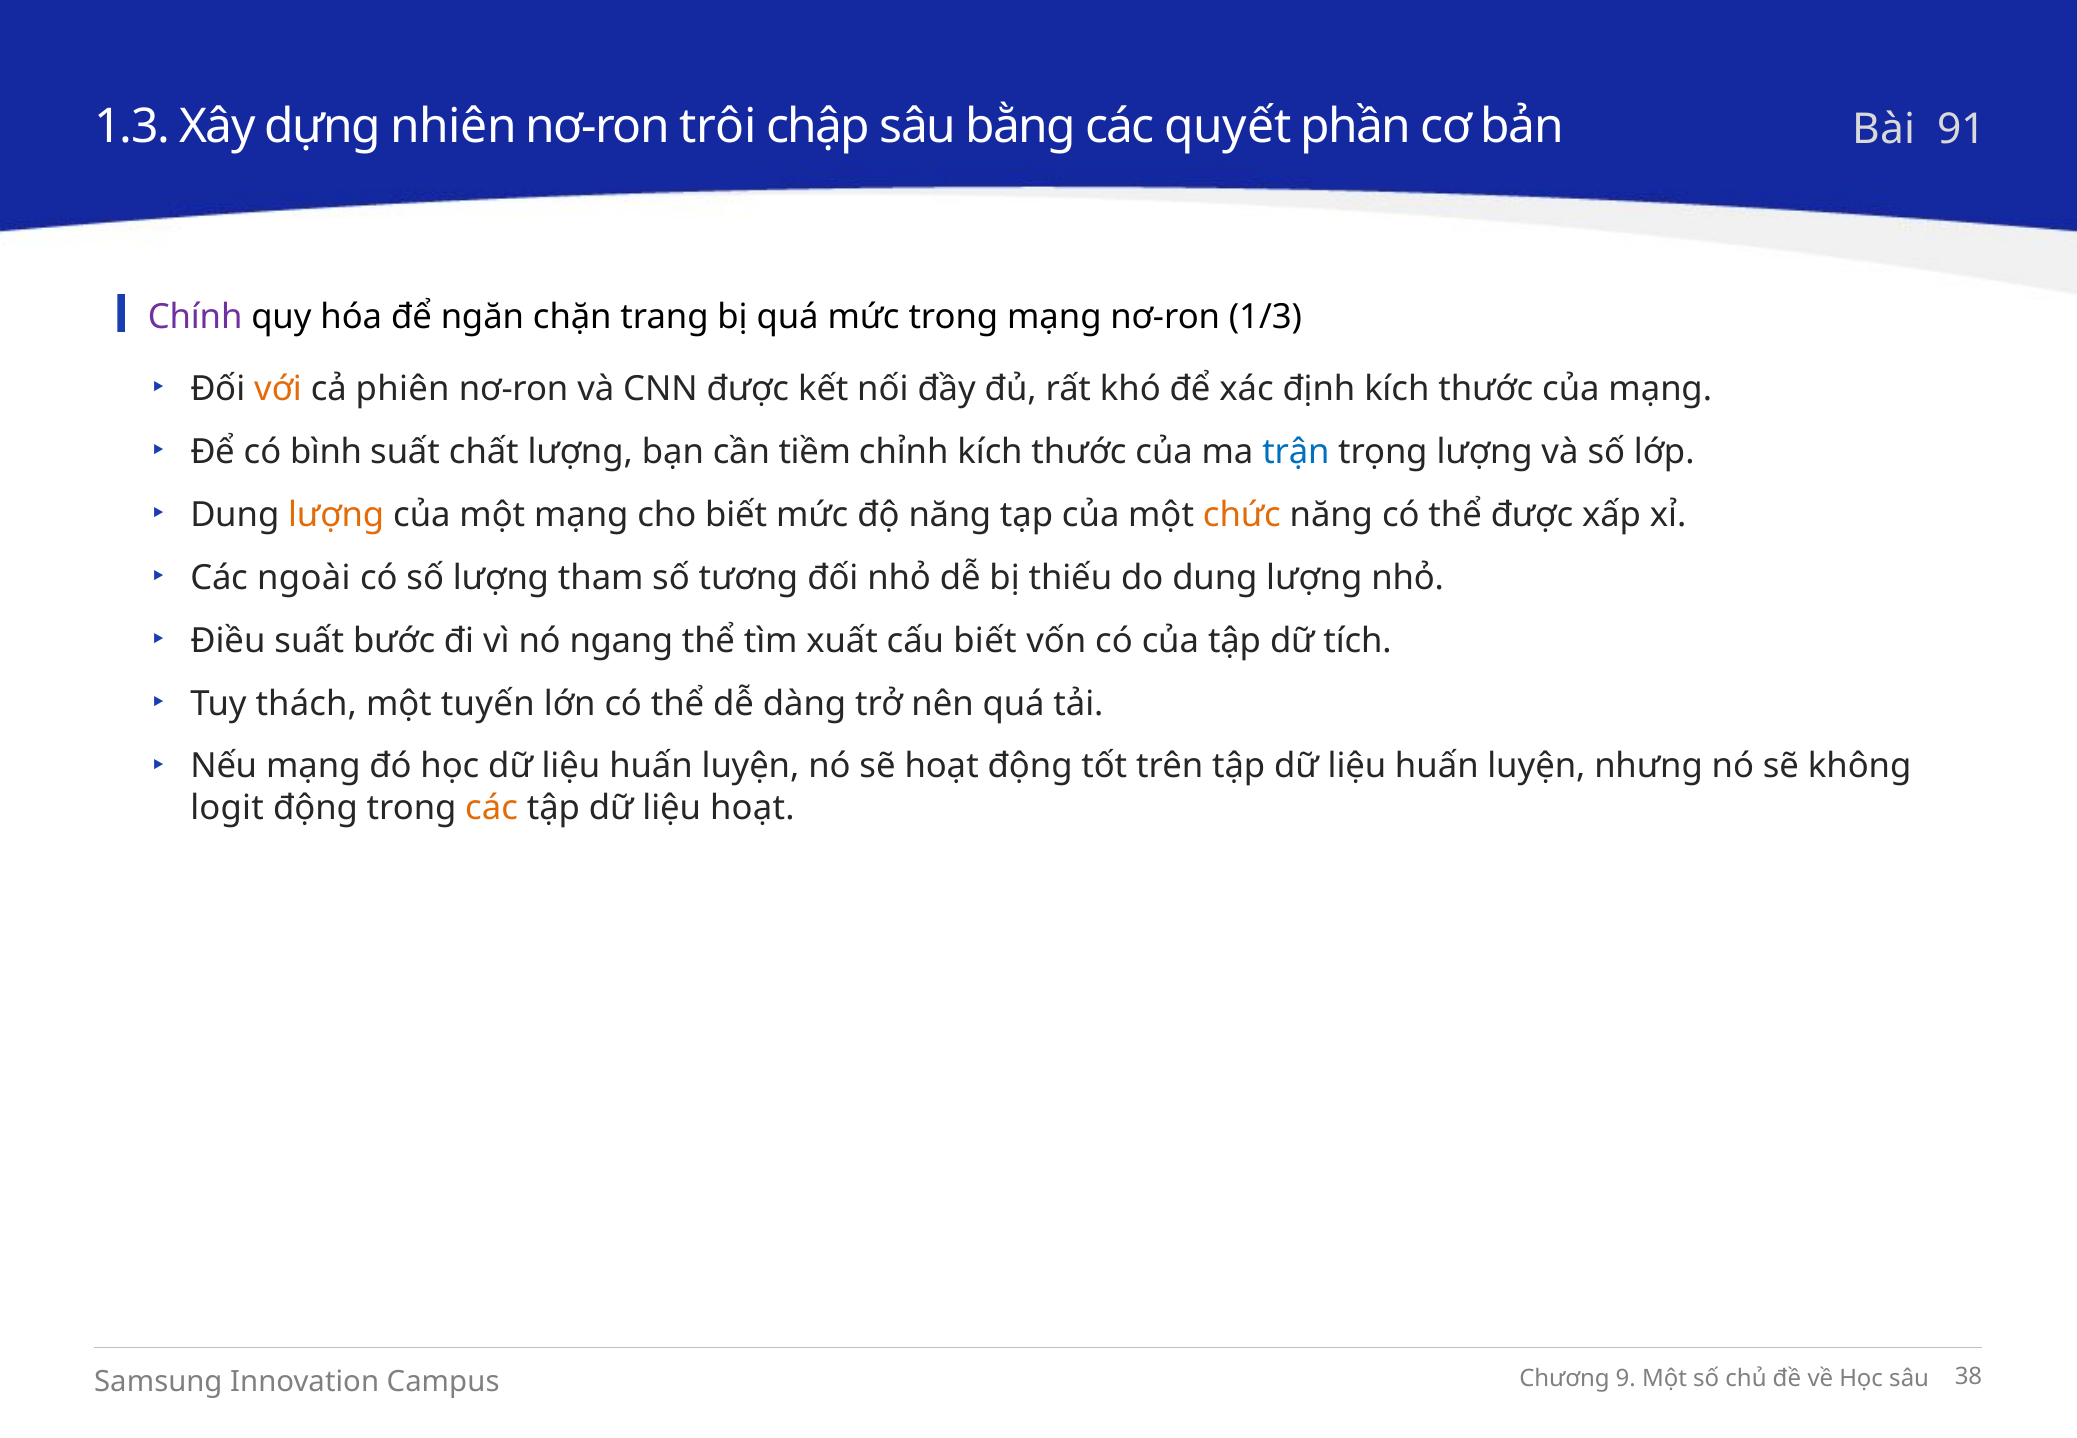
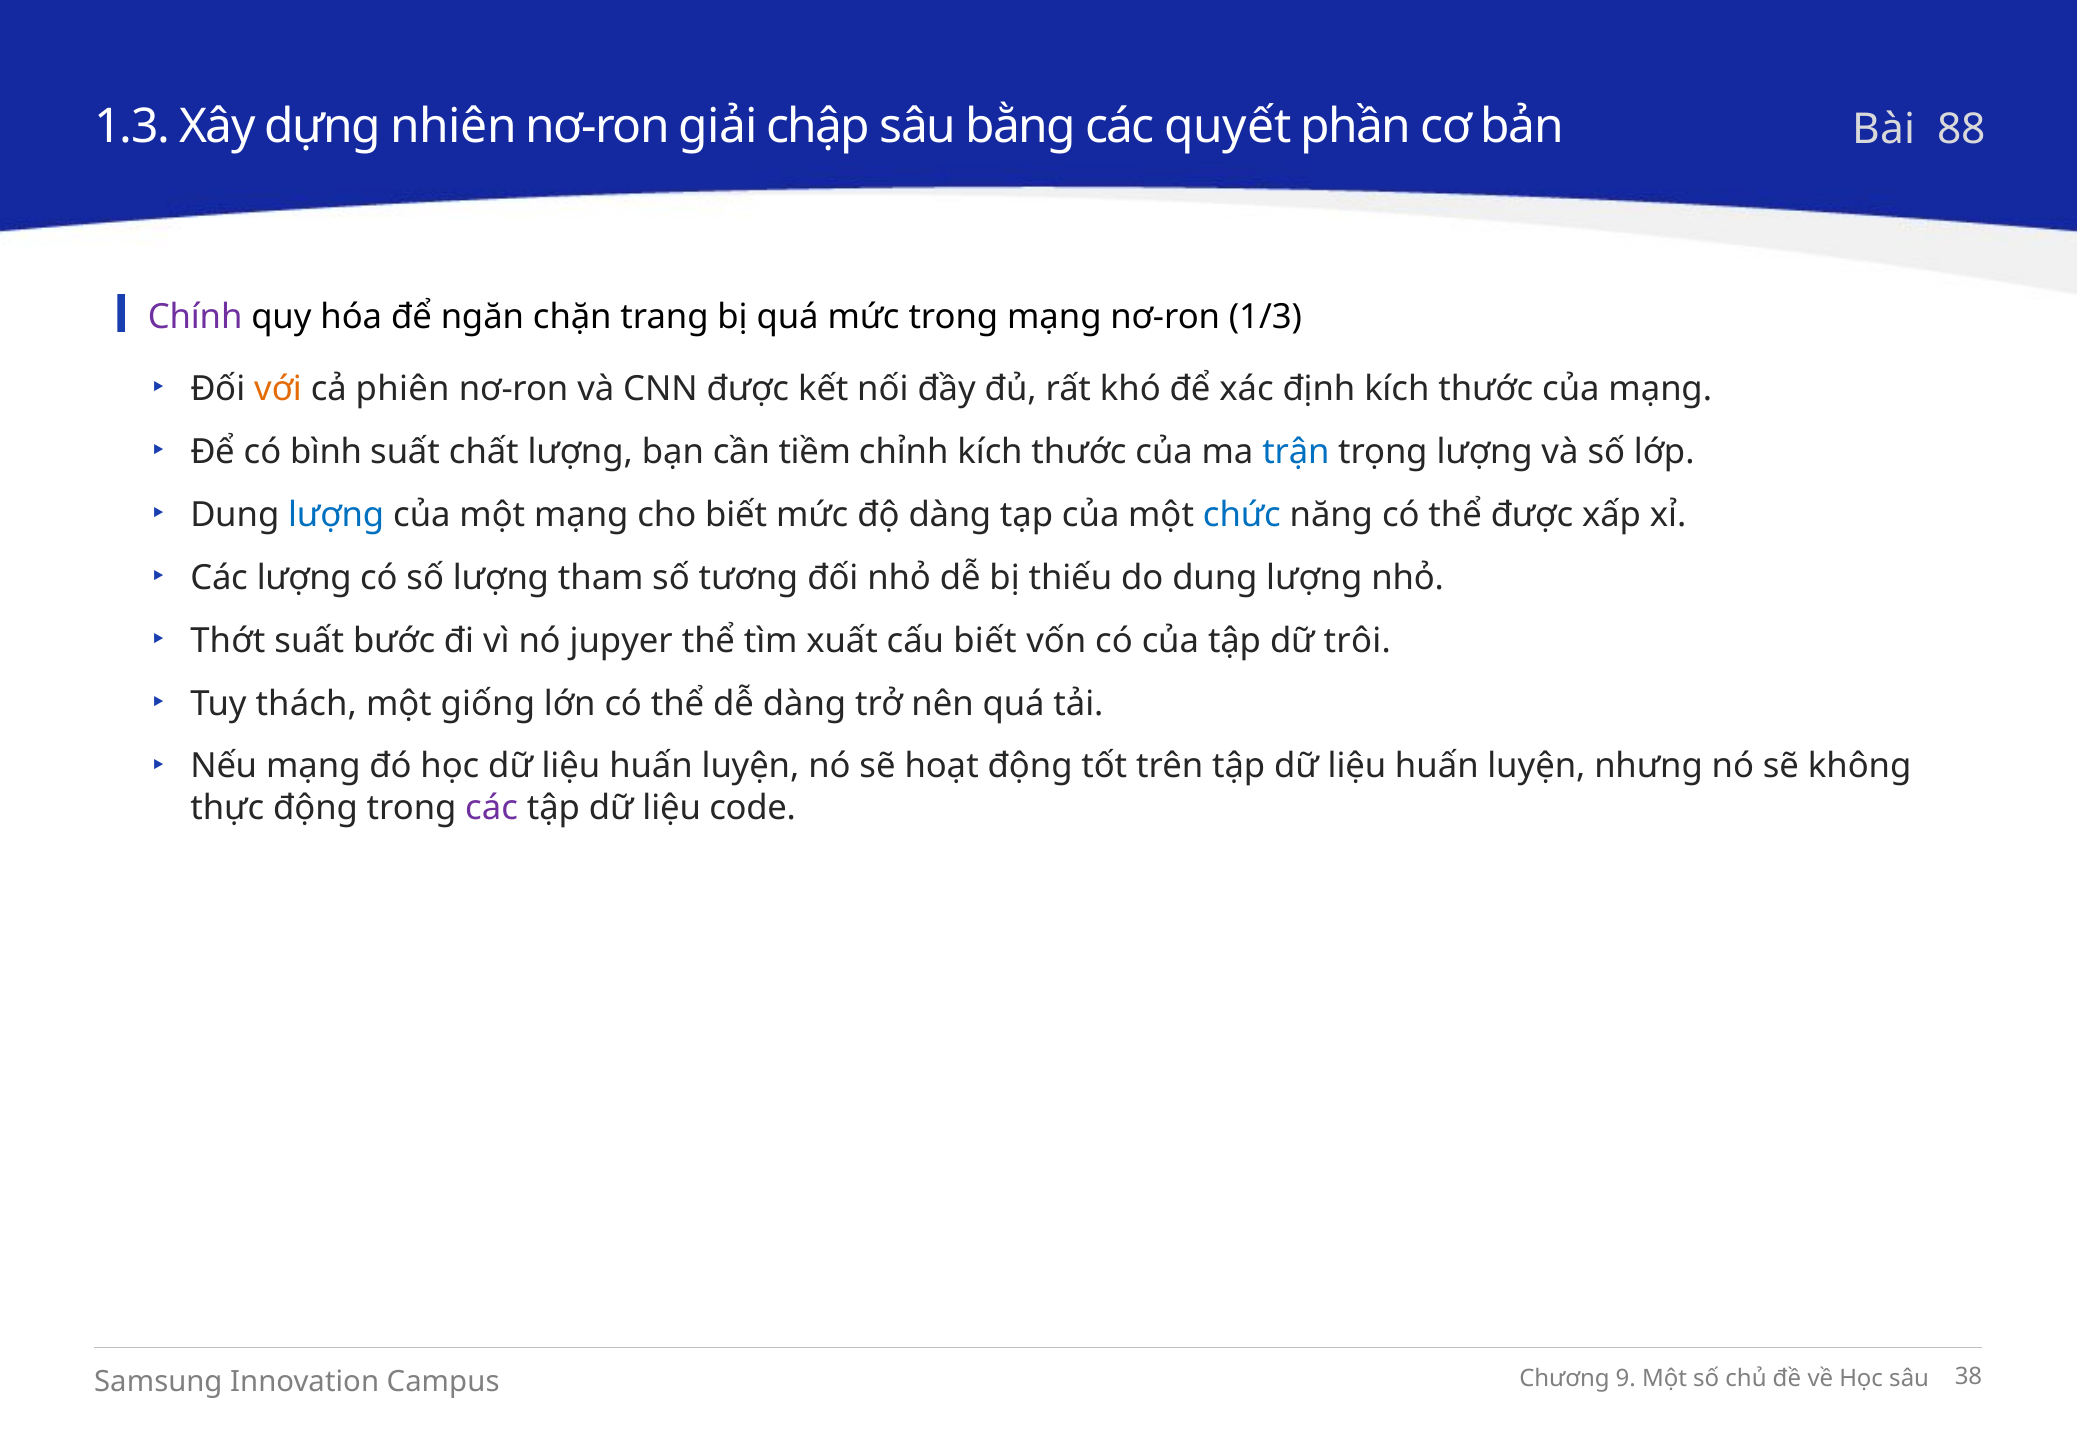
trôi: trôi -> giải
91: 91 -> 88
lượng at (336, 515) colour: orange -> blue
độ năng: năng -> dàng
chức colour: orange -> blue
Các ngoài: ngoài -> lượng
Điều: Điều -> Thớt
ngang: ngang -> jupyer
tích: tích -> trôi
tuyến: tuyến -> giống
logit: logit -> thực
các at (492, 808) colour: orange -> purple
liệu hoạt: hoạt -> code
